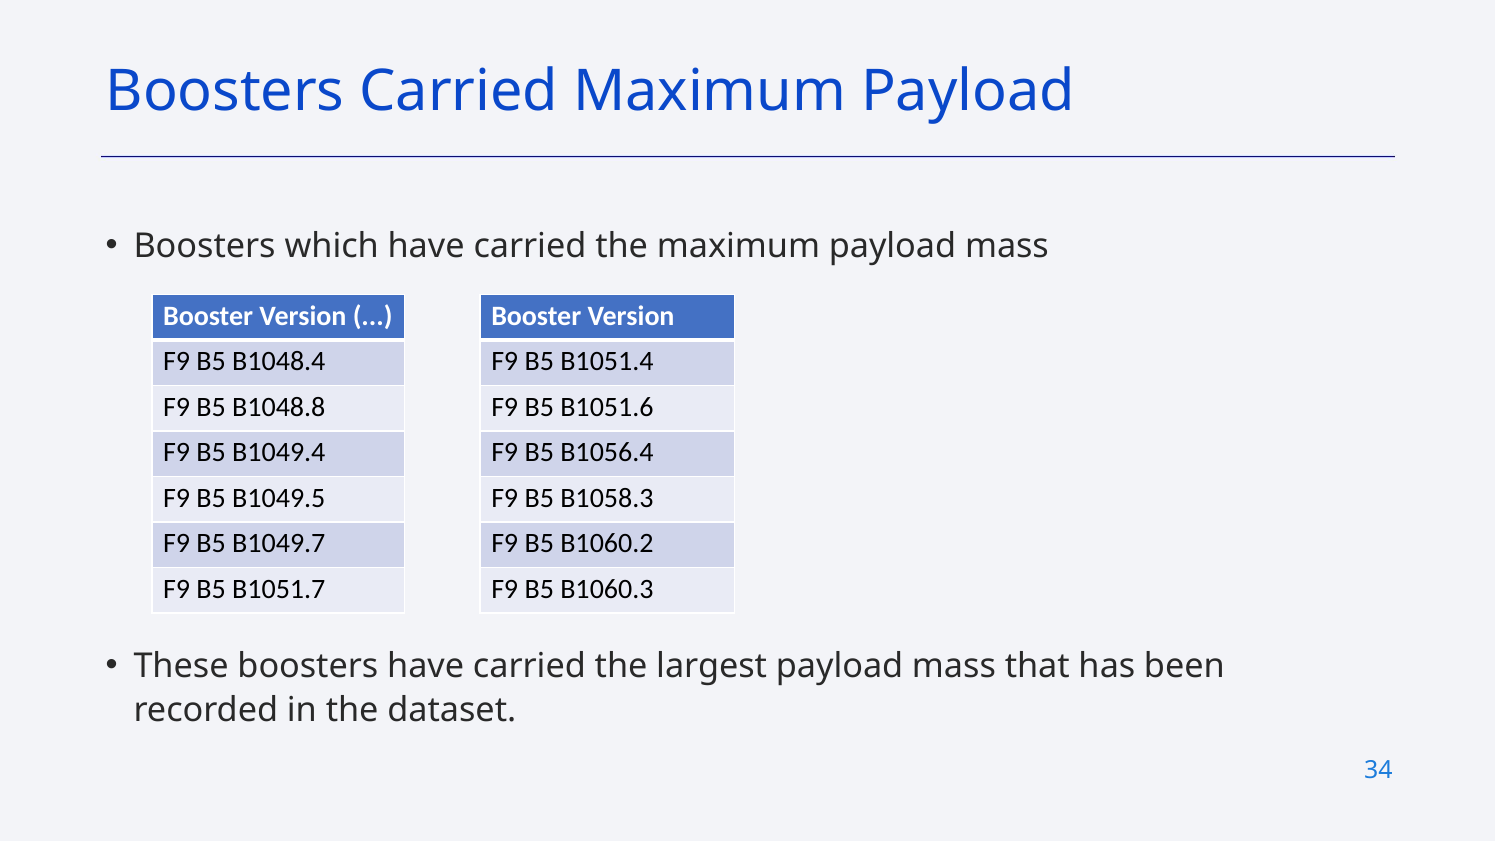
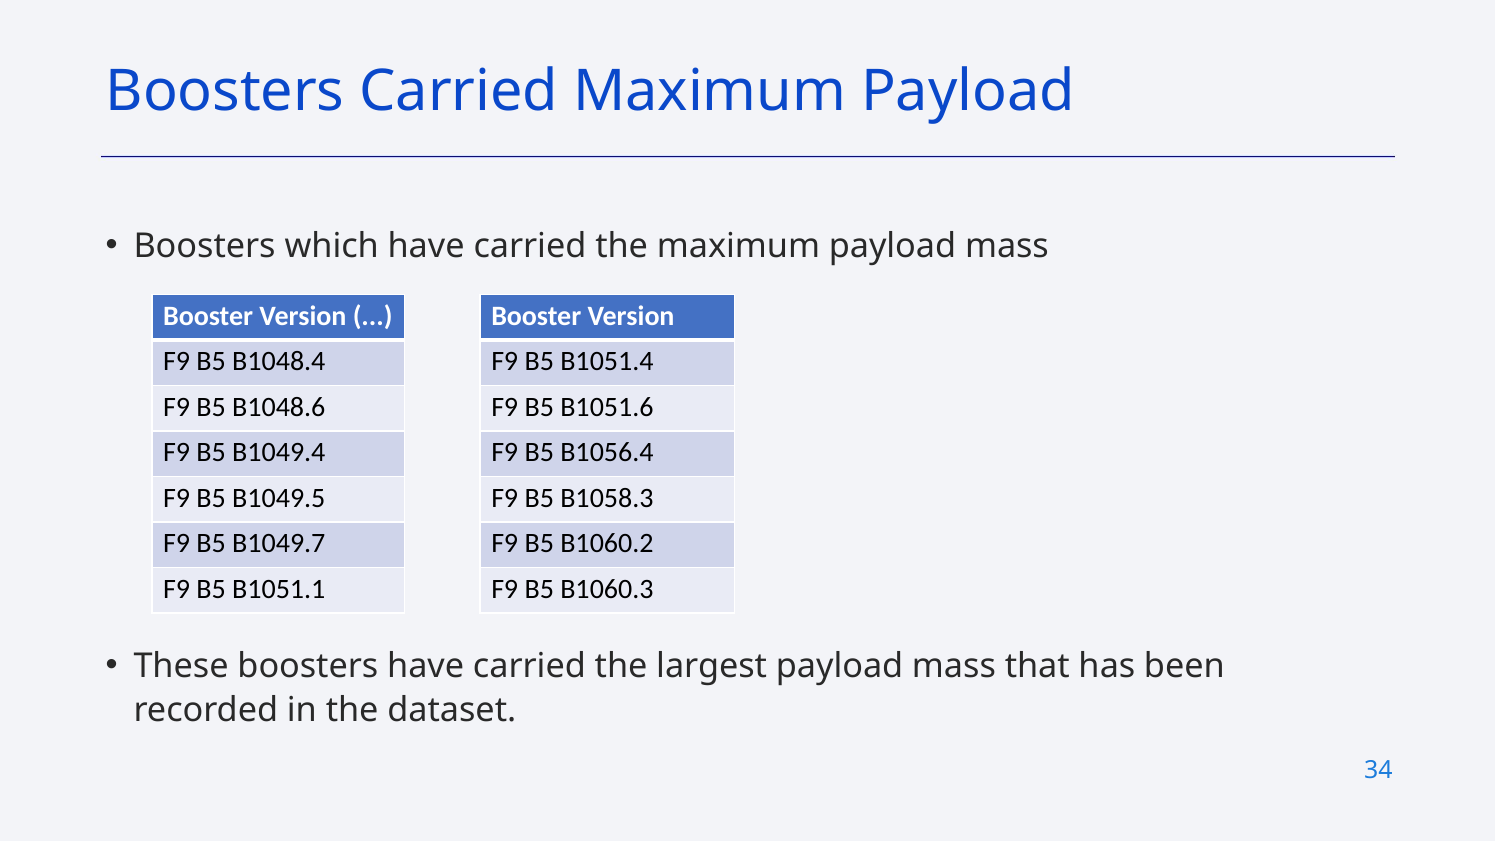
B1048.8: B1048.8 -> B1048.6
B1051.7: B1051.7 -> B1051.1
